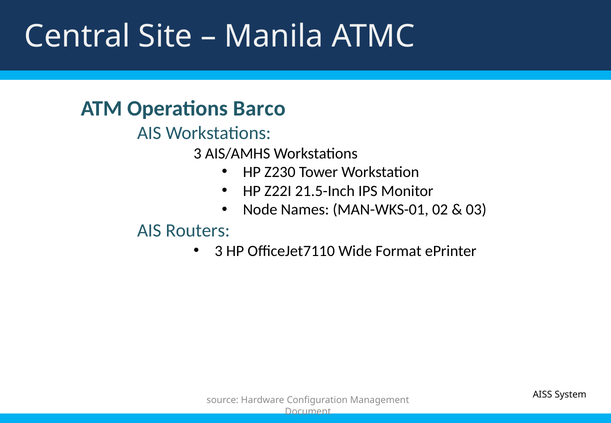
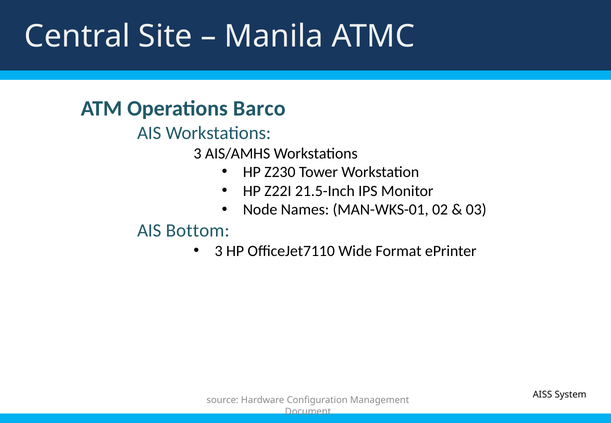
Routers: Routers -> Bottom
